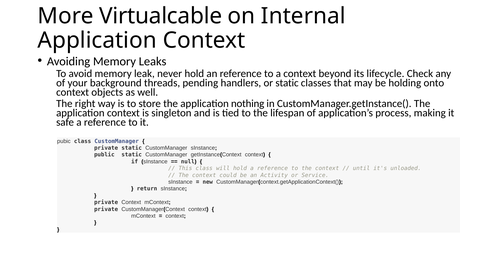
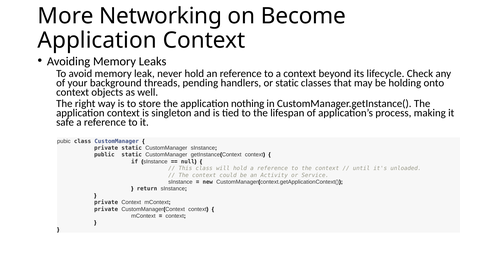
Virtualcable: Virtualcable -> Networking
Internal: Internal -> Become
